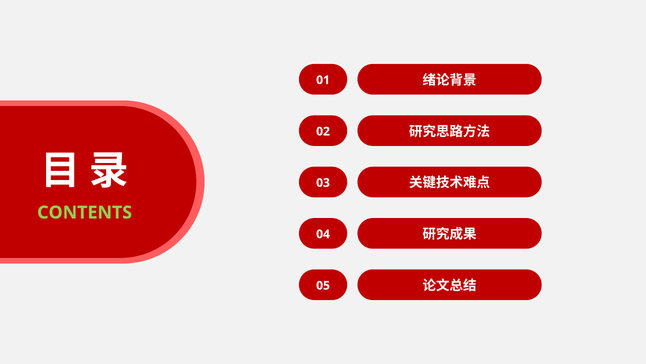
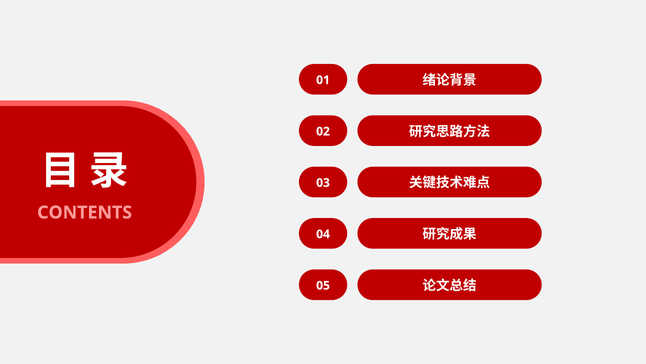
CONTENTS colour: light green -> pink
